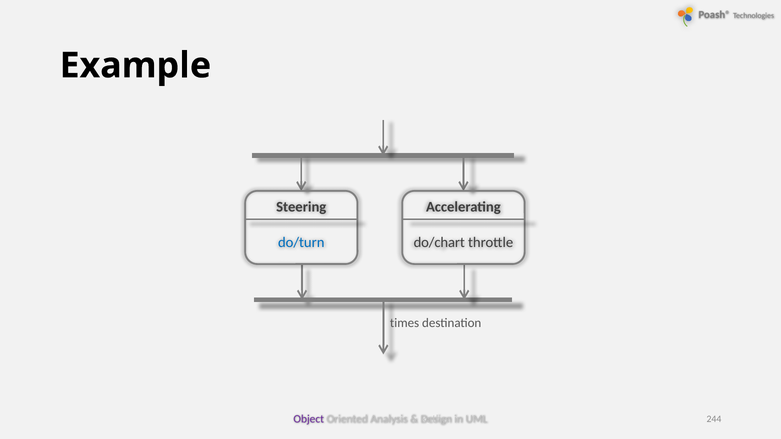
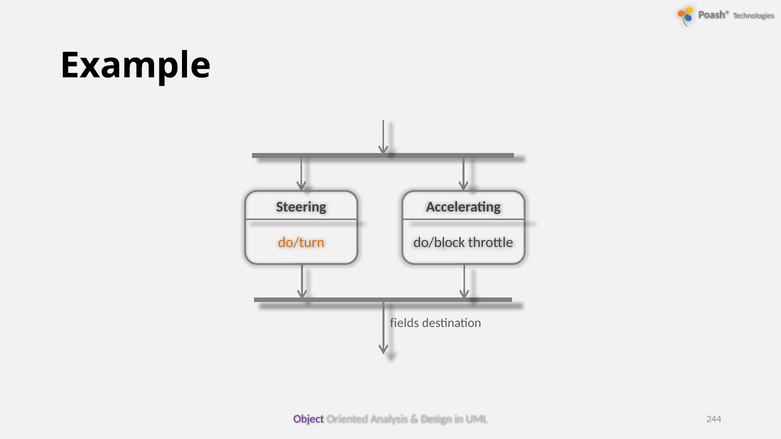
do/turn colour: blue -> orange
do/chart: do/chart -> do/block
times: times -> fields
